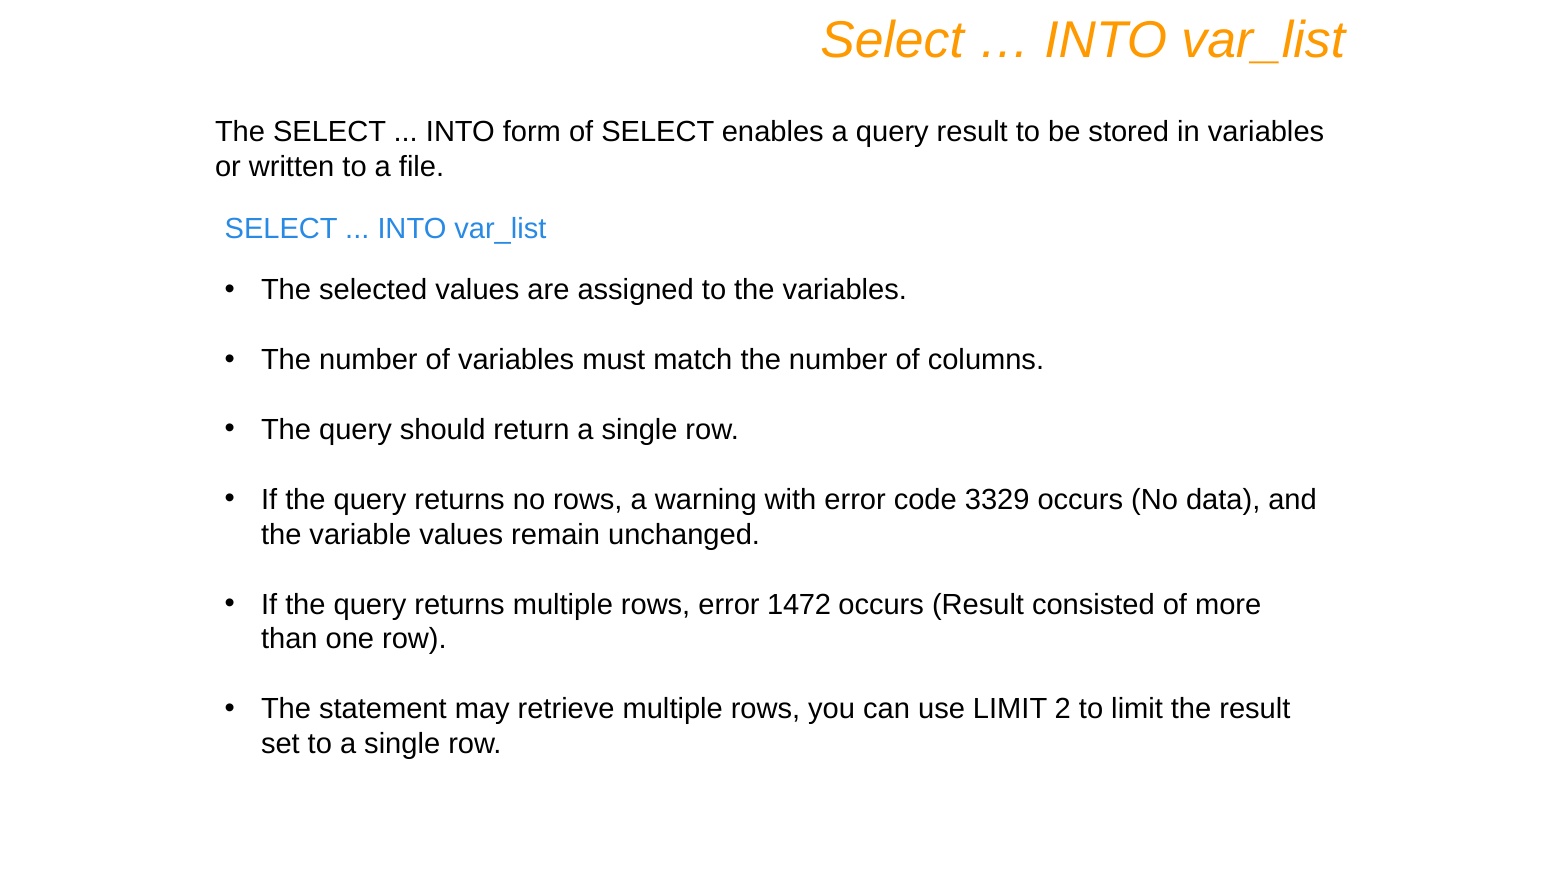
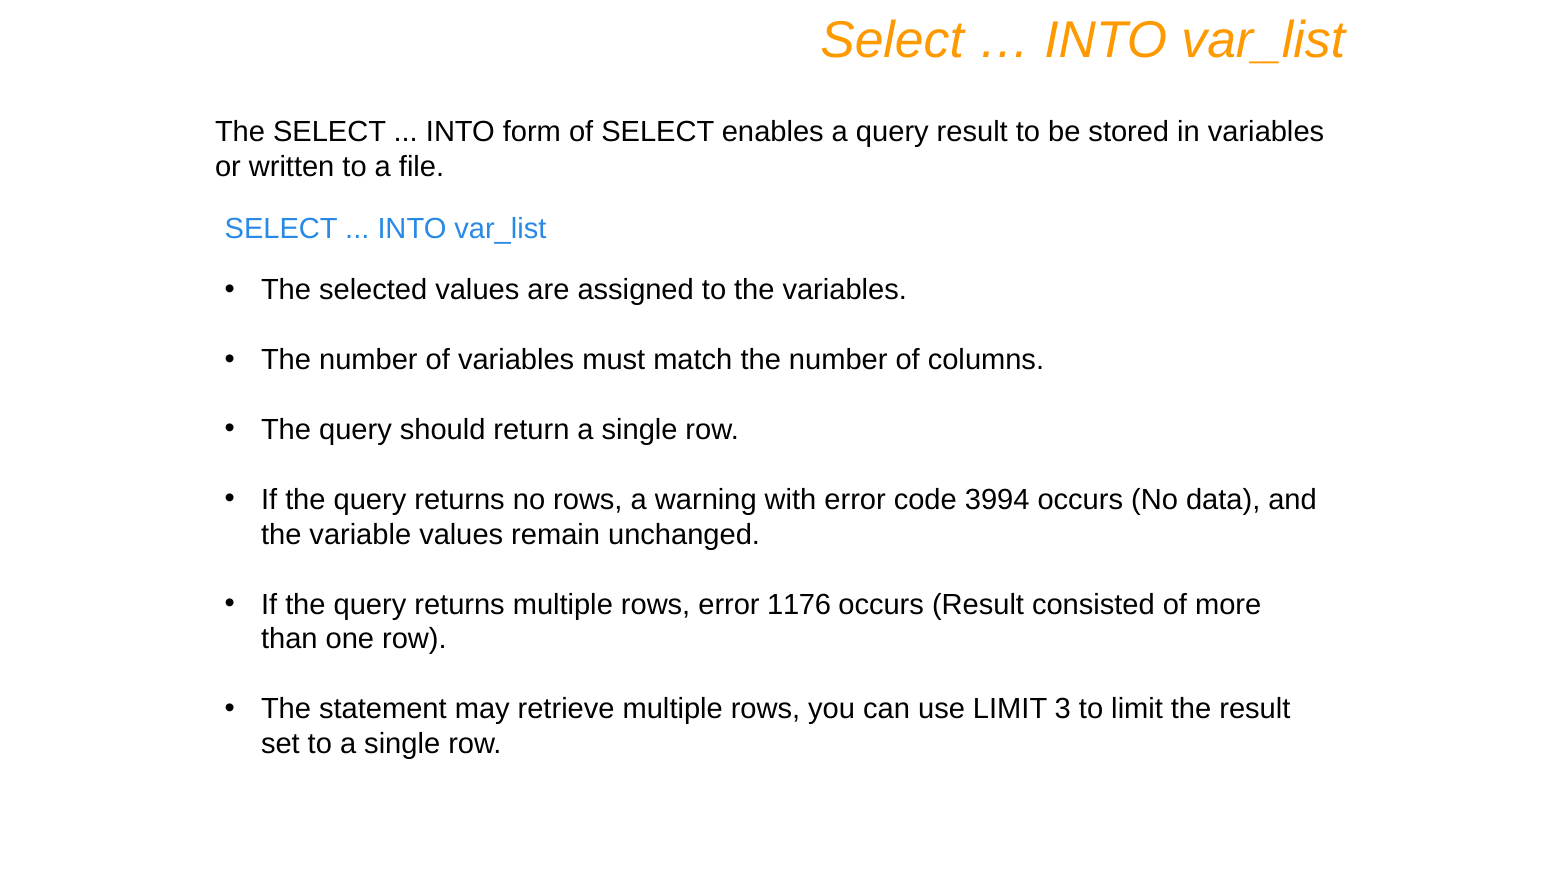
3329: 3329 -> 3994
1472: 1472 -> 1176
2: 2 -> 3
